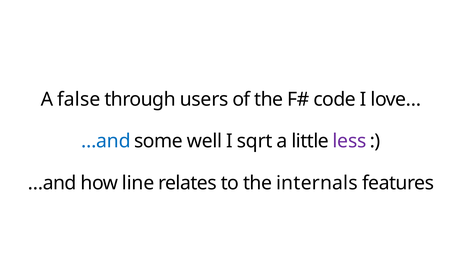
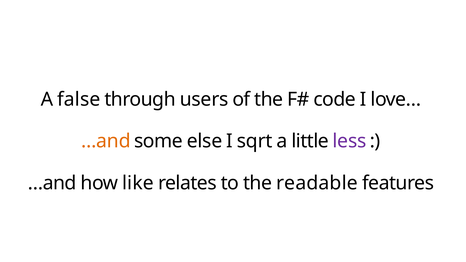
…and at (106, 141) colour: blue -> orange
well: well -> else
line: line -> like
internals: internals -> readable
